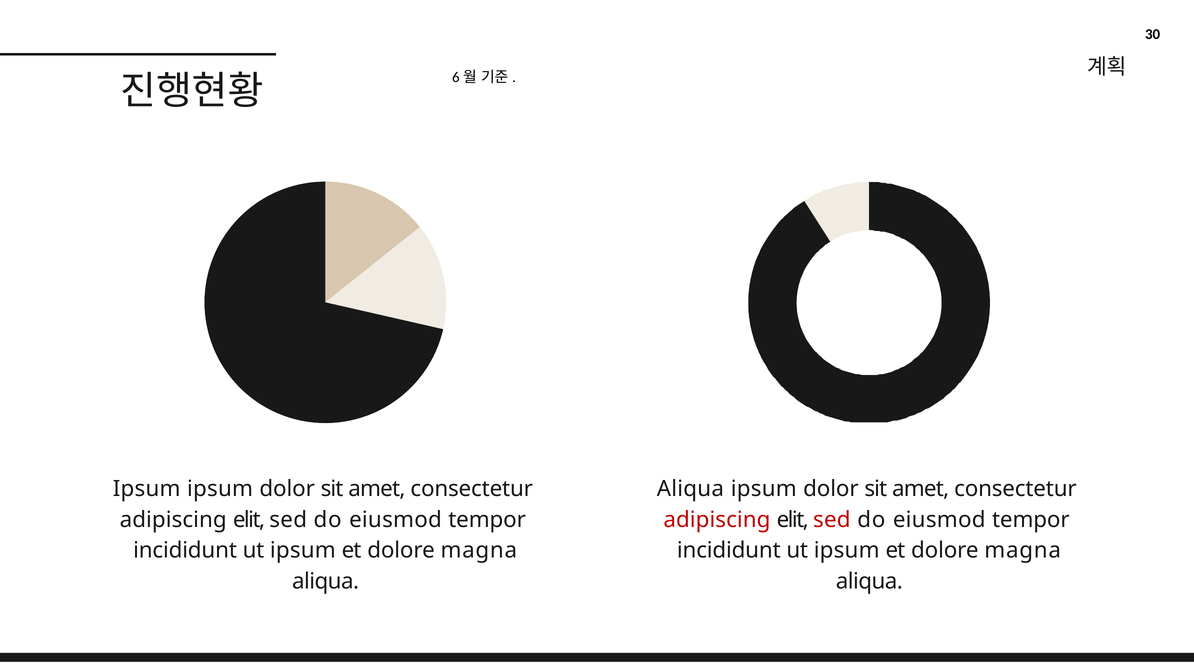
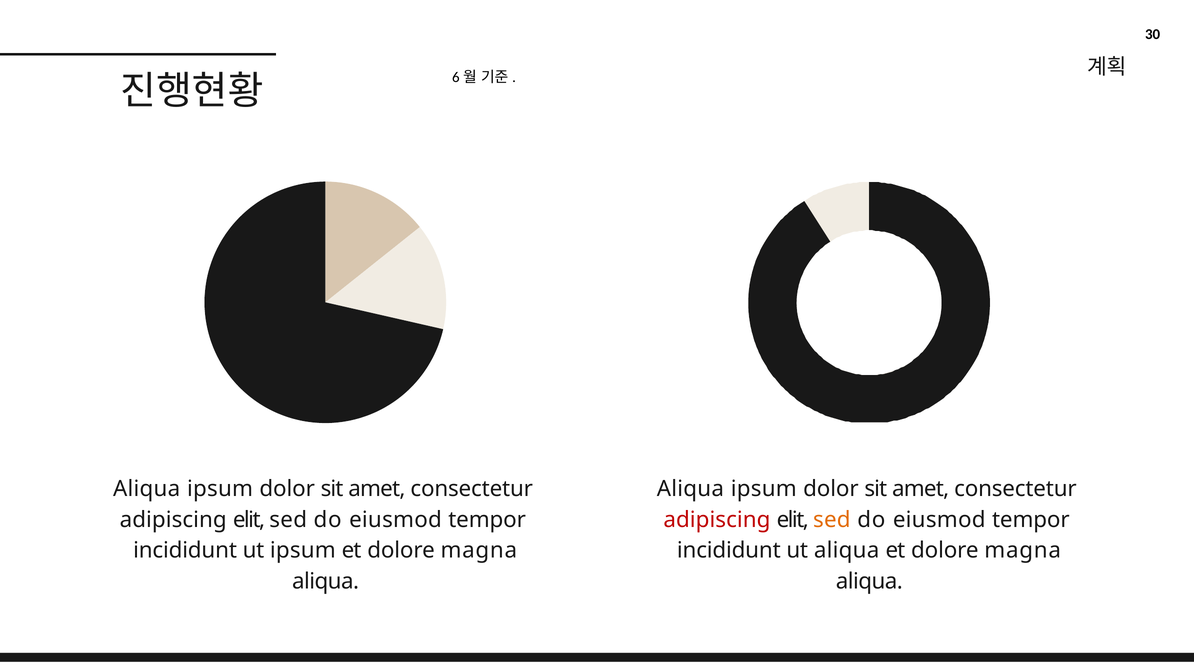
Ipsum at (147, 489): Ipsum -> Aliqua
sed at (832, 520) colour: red -> orange
ipsum at (847, 551): ipsum -> aliqua
